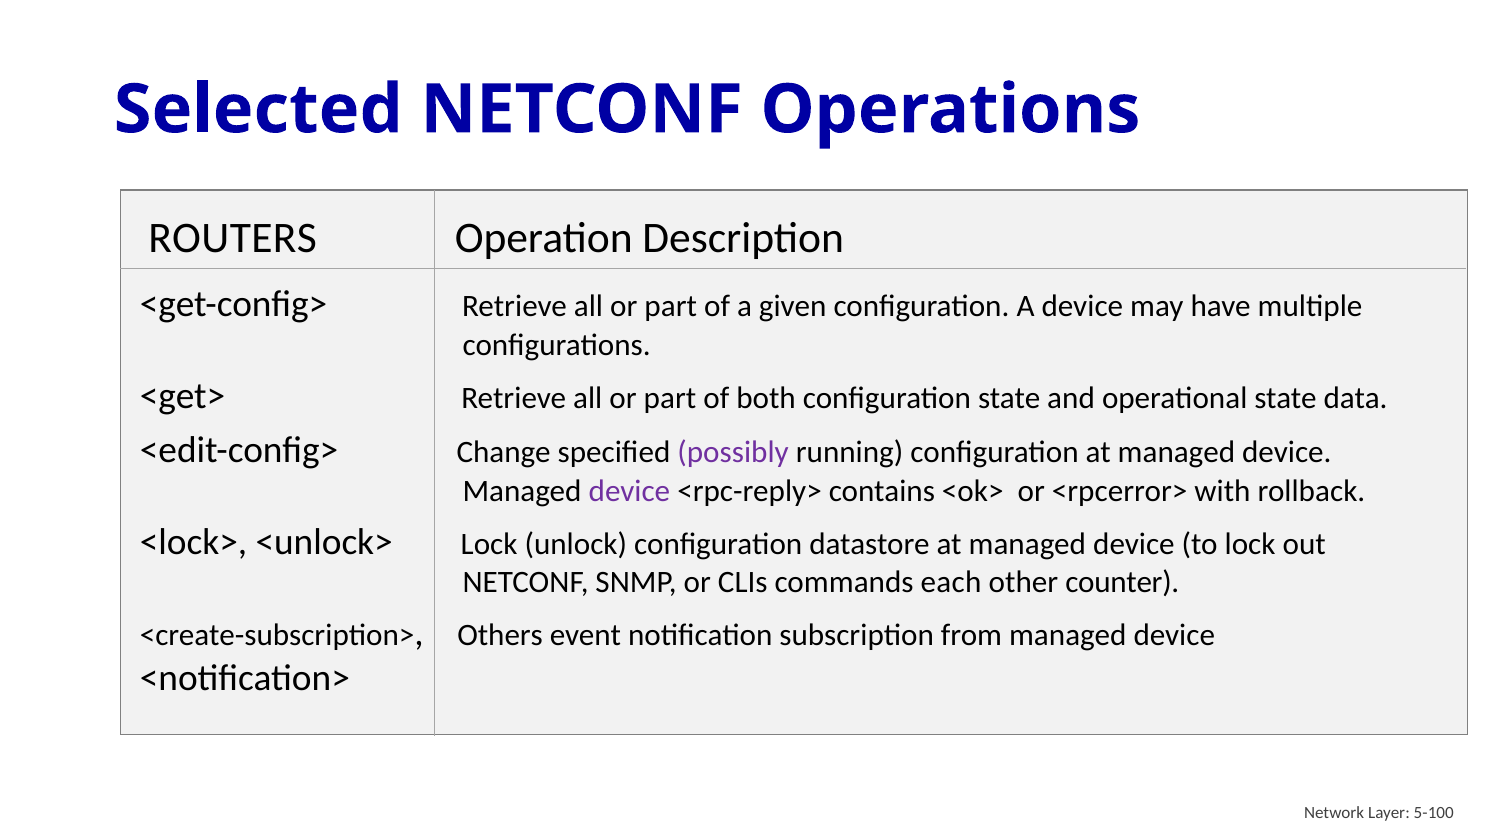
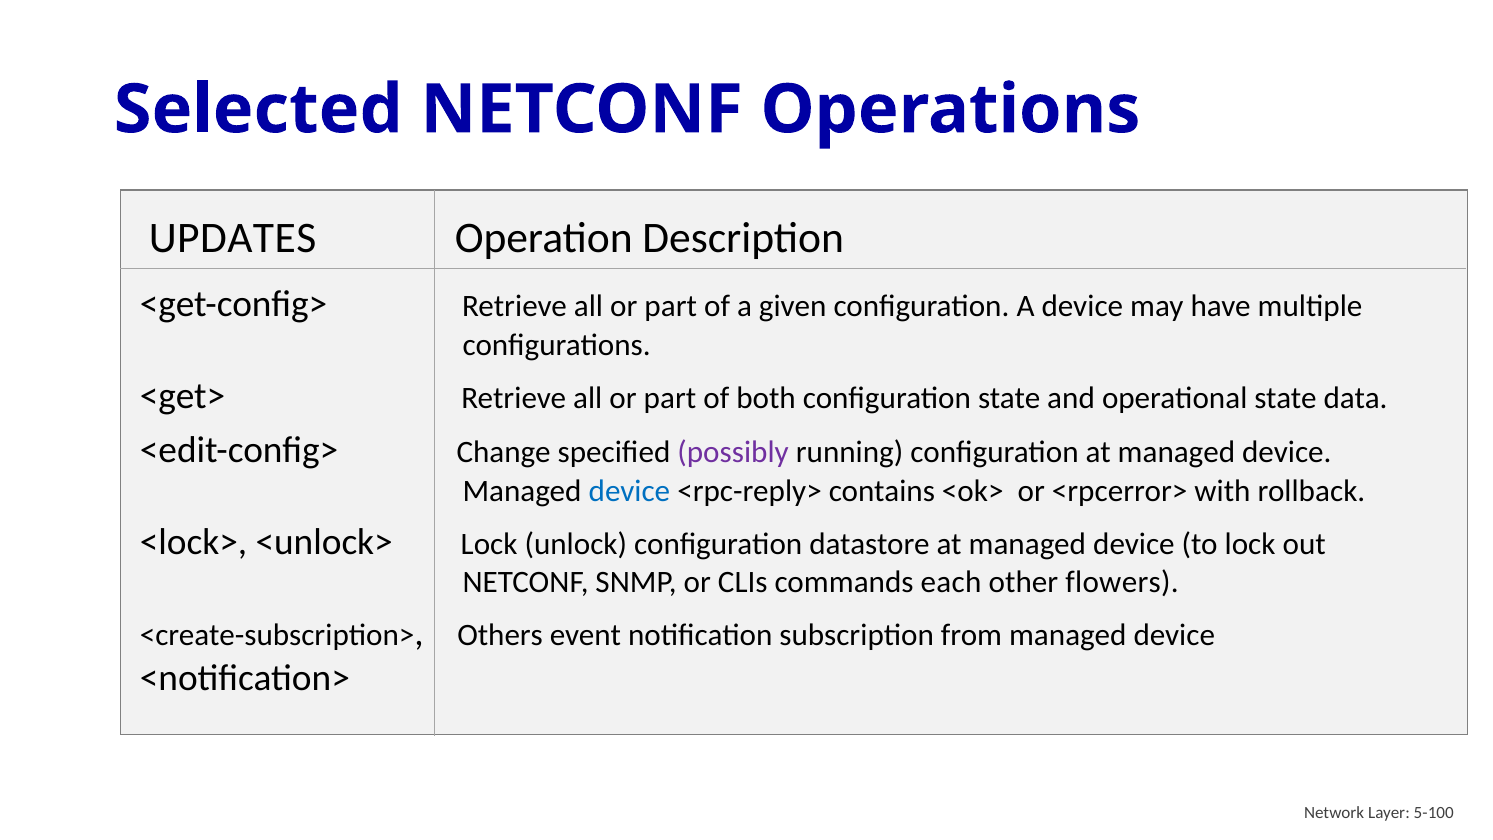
ROUTERS: ROUTERS -> UPDATES
device at (629, 491) colour: purple -> blue
counter: counter -> flowers
